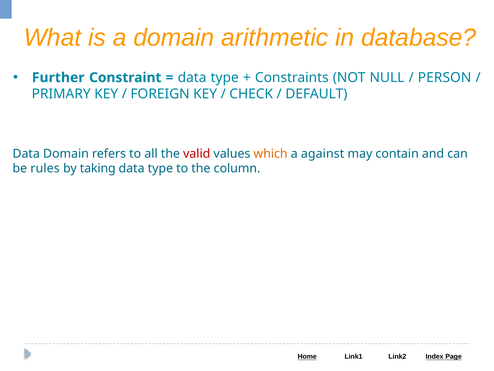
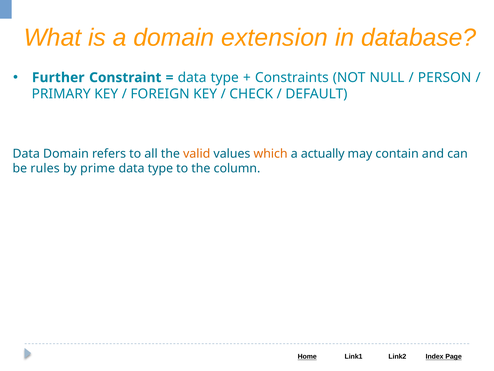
arithmetic: arithmetic -> extension
valid colour: red -> orange
against: against -> actually
taking: taking -> prime
